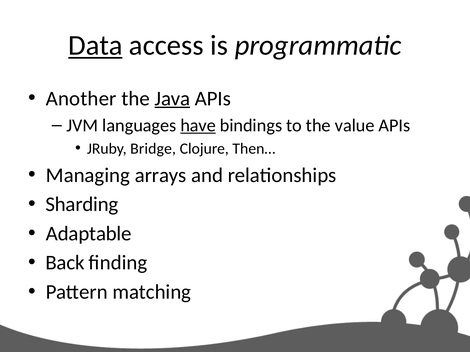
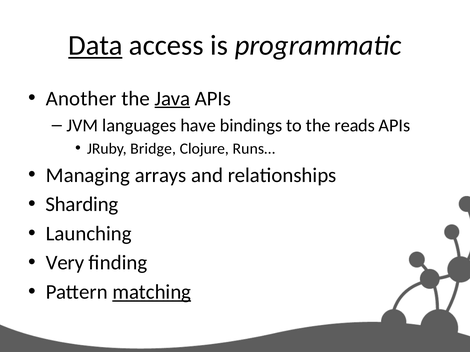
have underline: present -> none
value: value -> reads
Then…: Then… -> Runs…
Adaptable: Adaptable -> Launching
Back: Back -> Very
matching underline: none -> present
